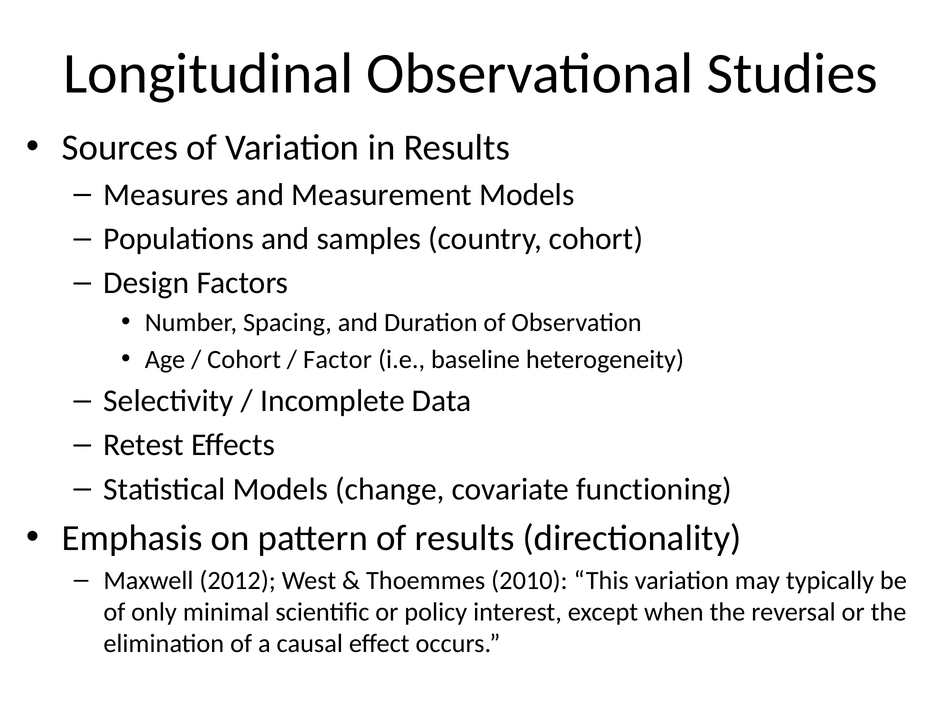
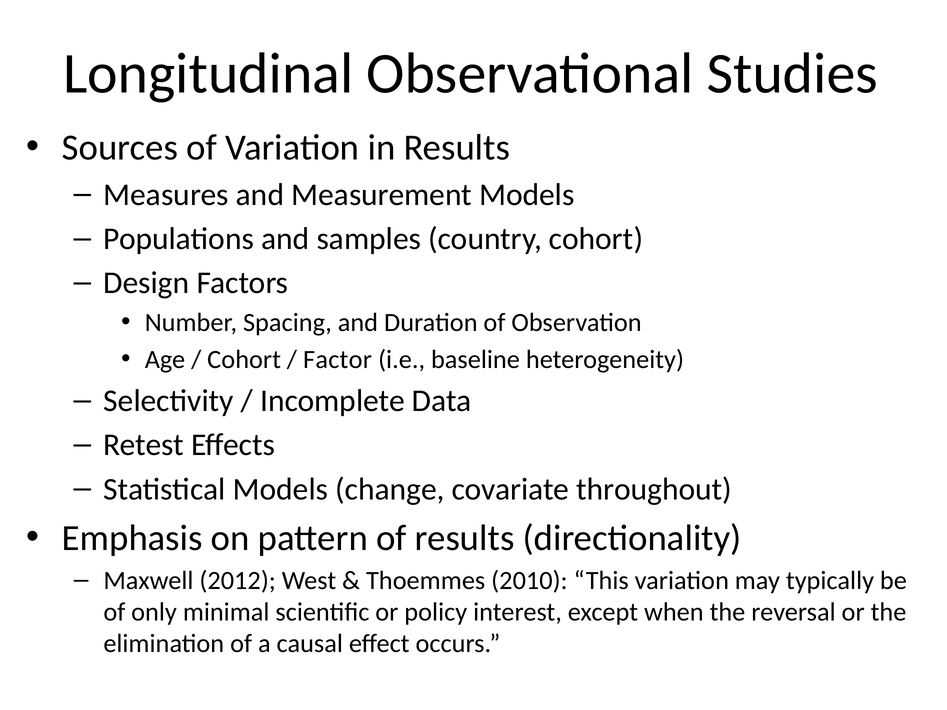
functioning: functioning -> throughout
